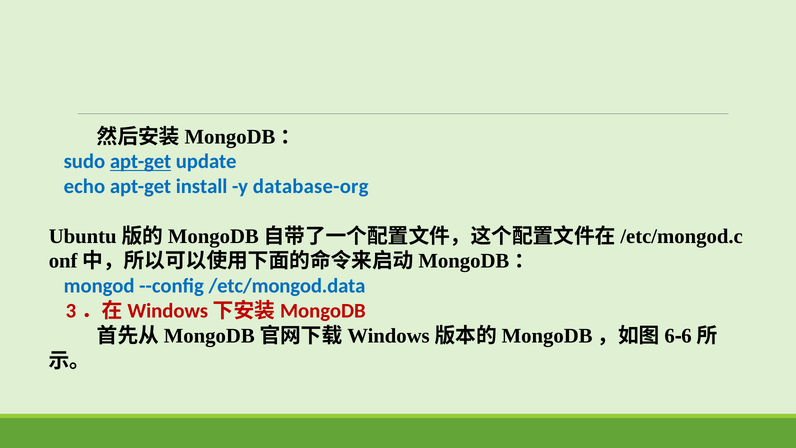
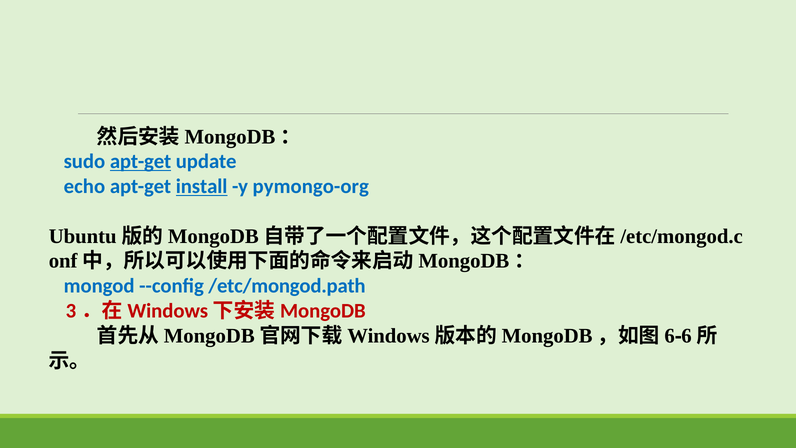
install underline: none -> present
database-org: database-org -> pymongo-org
/etc/mongod.data: /etc/mongod.data -> /etc/mongod.path
